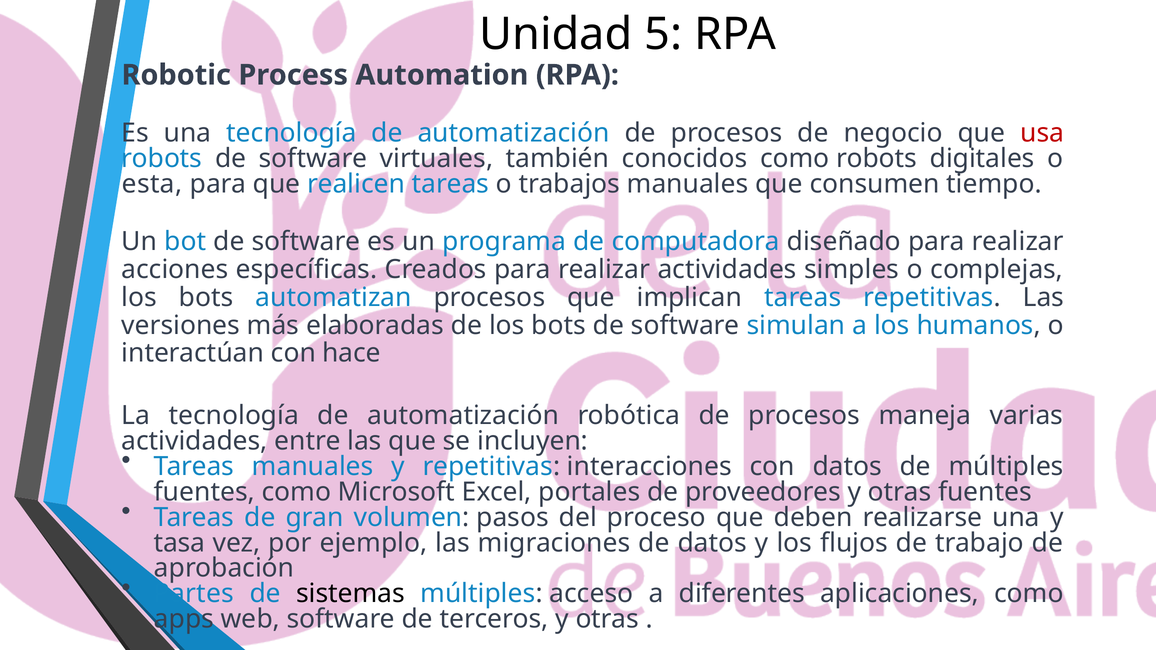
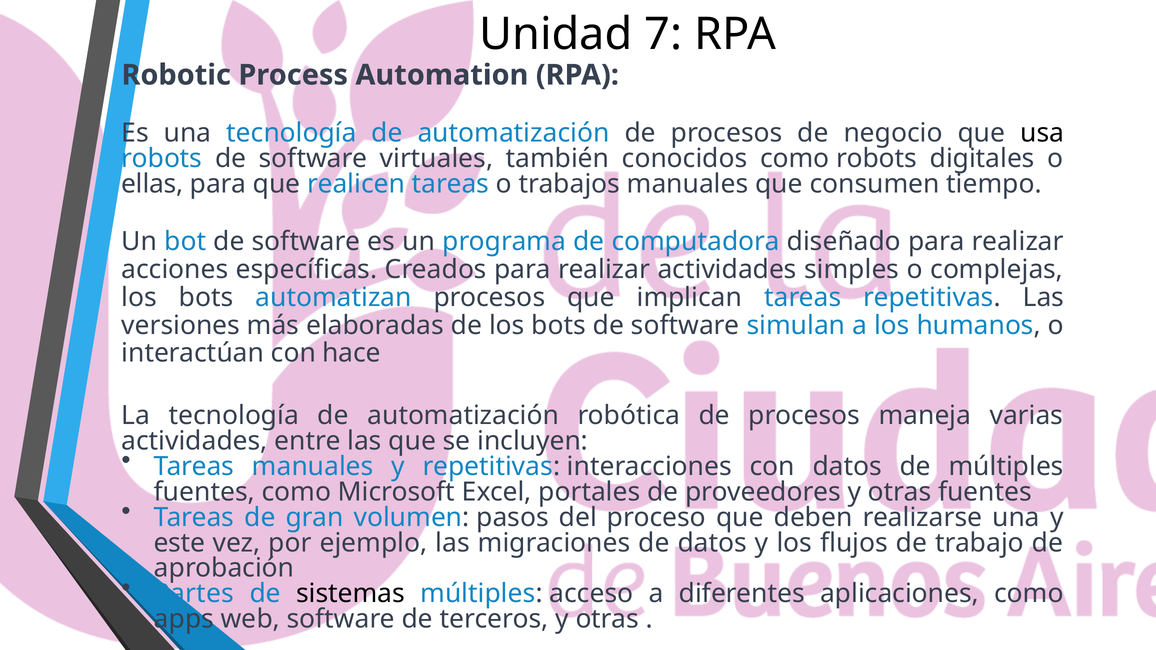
5: 5 -> 7
usa colour: red -> black
esta: esta -> ellas
tasa: tasa -> este
